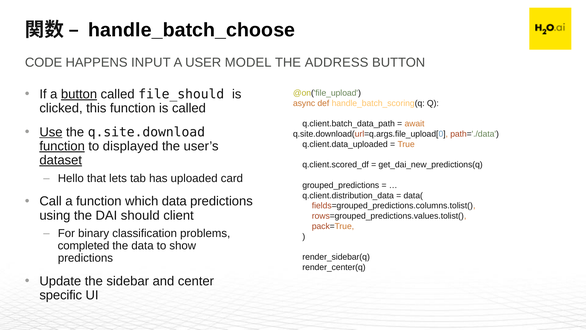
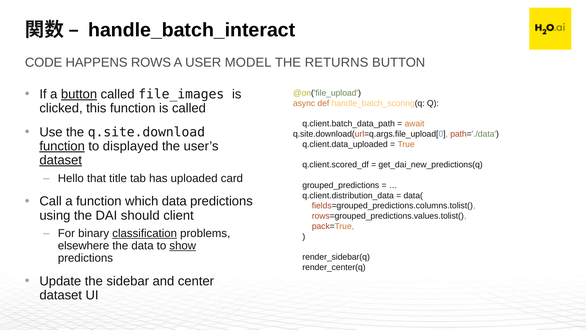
handle_batch_choose: handle_batch_choose -> handle_batch_interact
INPUT: INPUT -> ROWS
ADDRESS: ADDRESS -> RETURNS
file_should: file_should -> file_images
Use underline: present -> none
lets: lets -> title
classification underline: none -> present
completed: completed -> elsewhere
show underline: none -> present
specific at (61, 295): specific -> dataset
